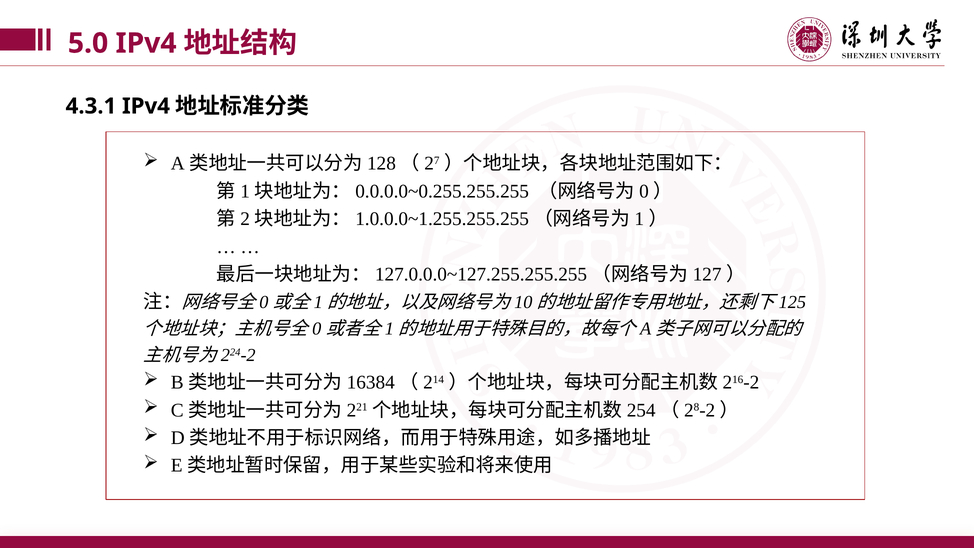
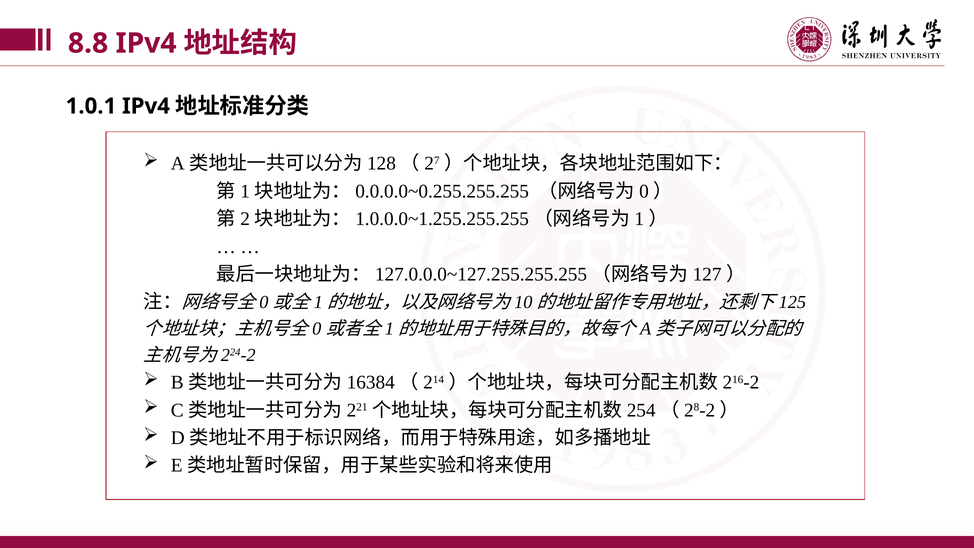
5.0: 5.0 -> 8.8
4.3.1: 4.3.1 -> 1.0.1
